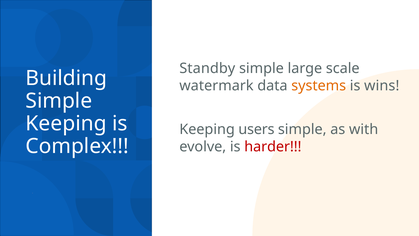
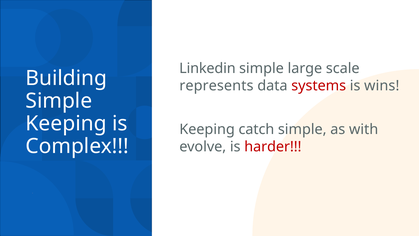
Standby: Standby -> Linkedin
watermark: watermark -> represents
systems colour: orange -> red
users: users -> catch
